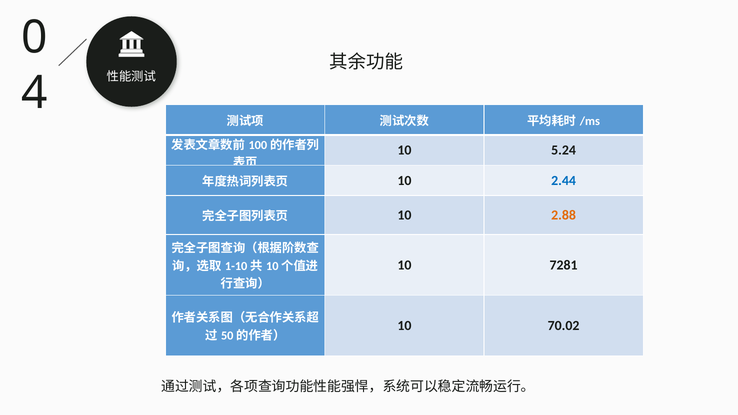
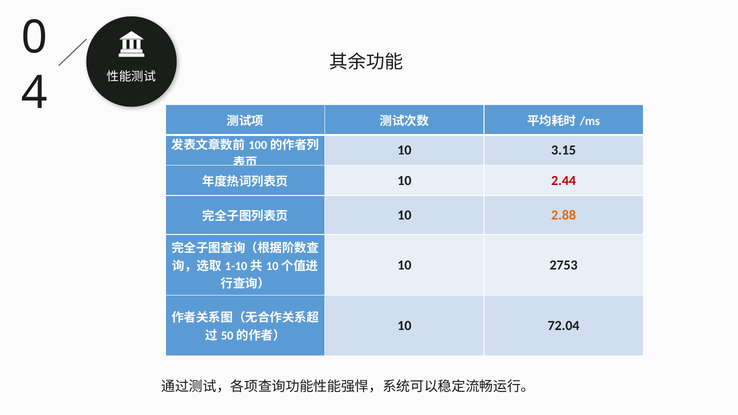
5.24: 5.24 -> 3.15
2.44 colour: blue -> red
7281: 7281 -> 2753
70.02: 70.02 -> 72.04
